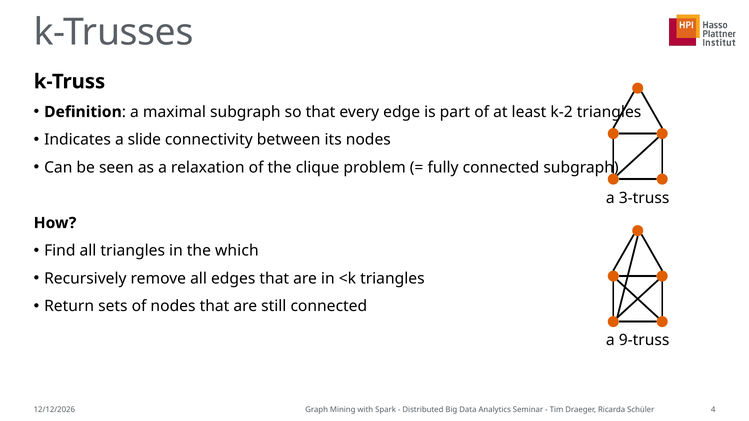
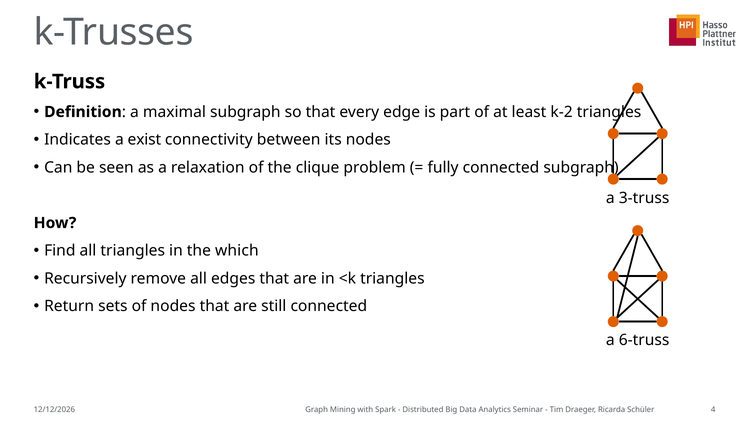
slide: slide -> exist
9-truss: 9-truss -> 6-truss
